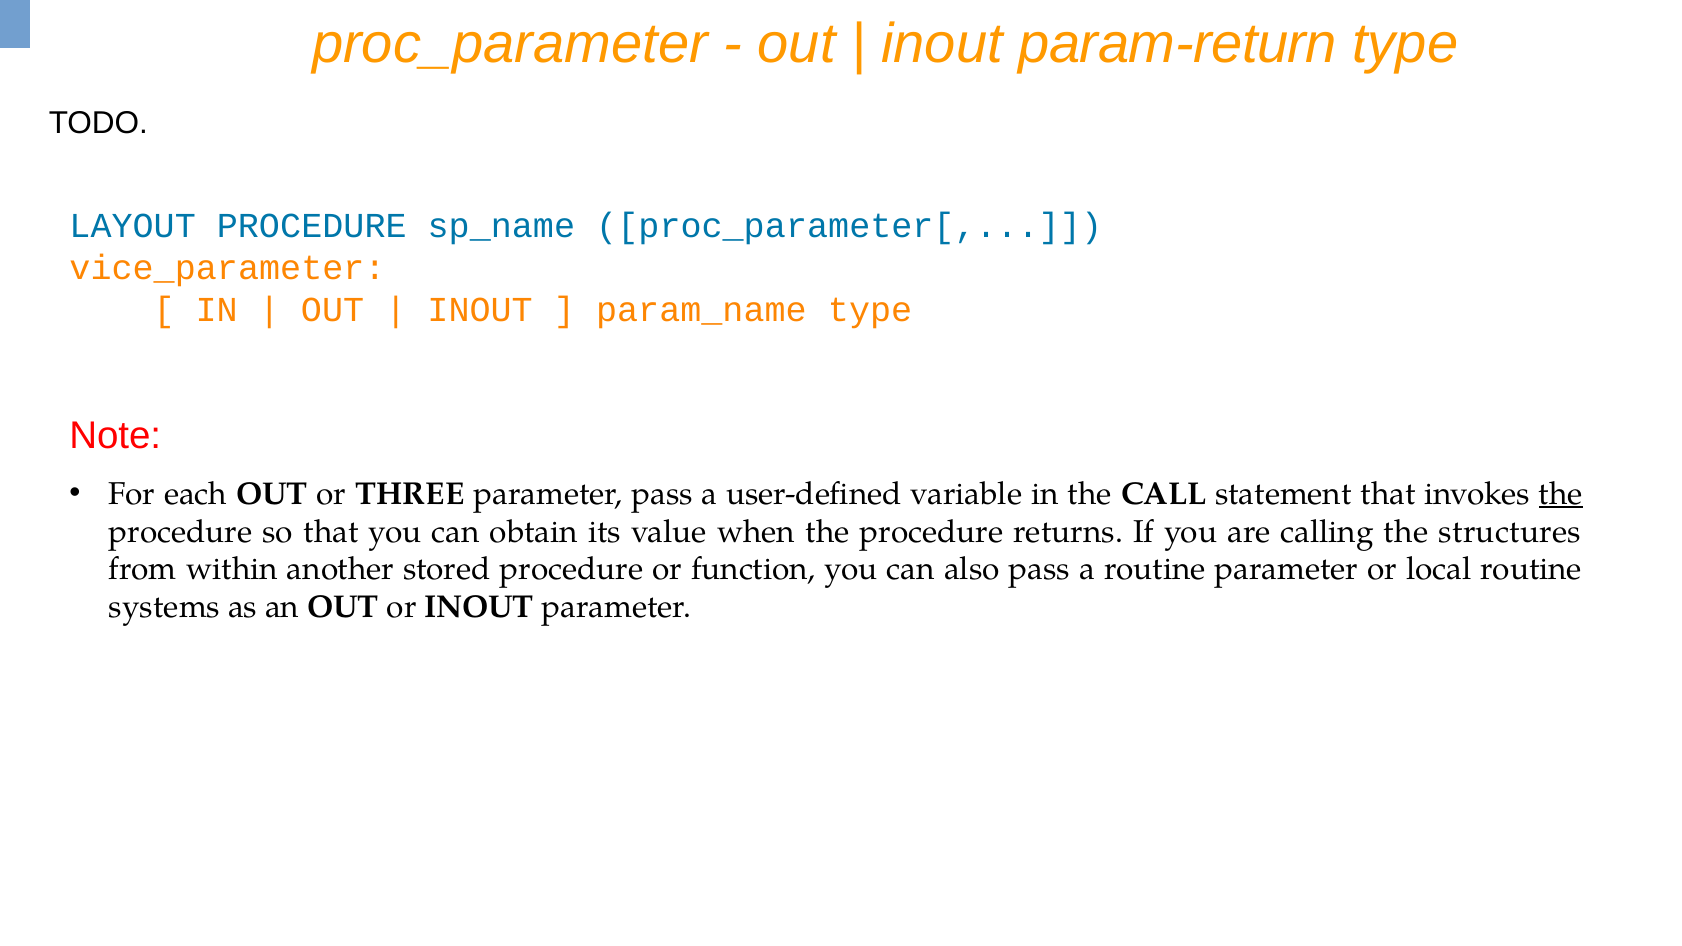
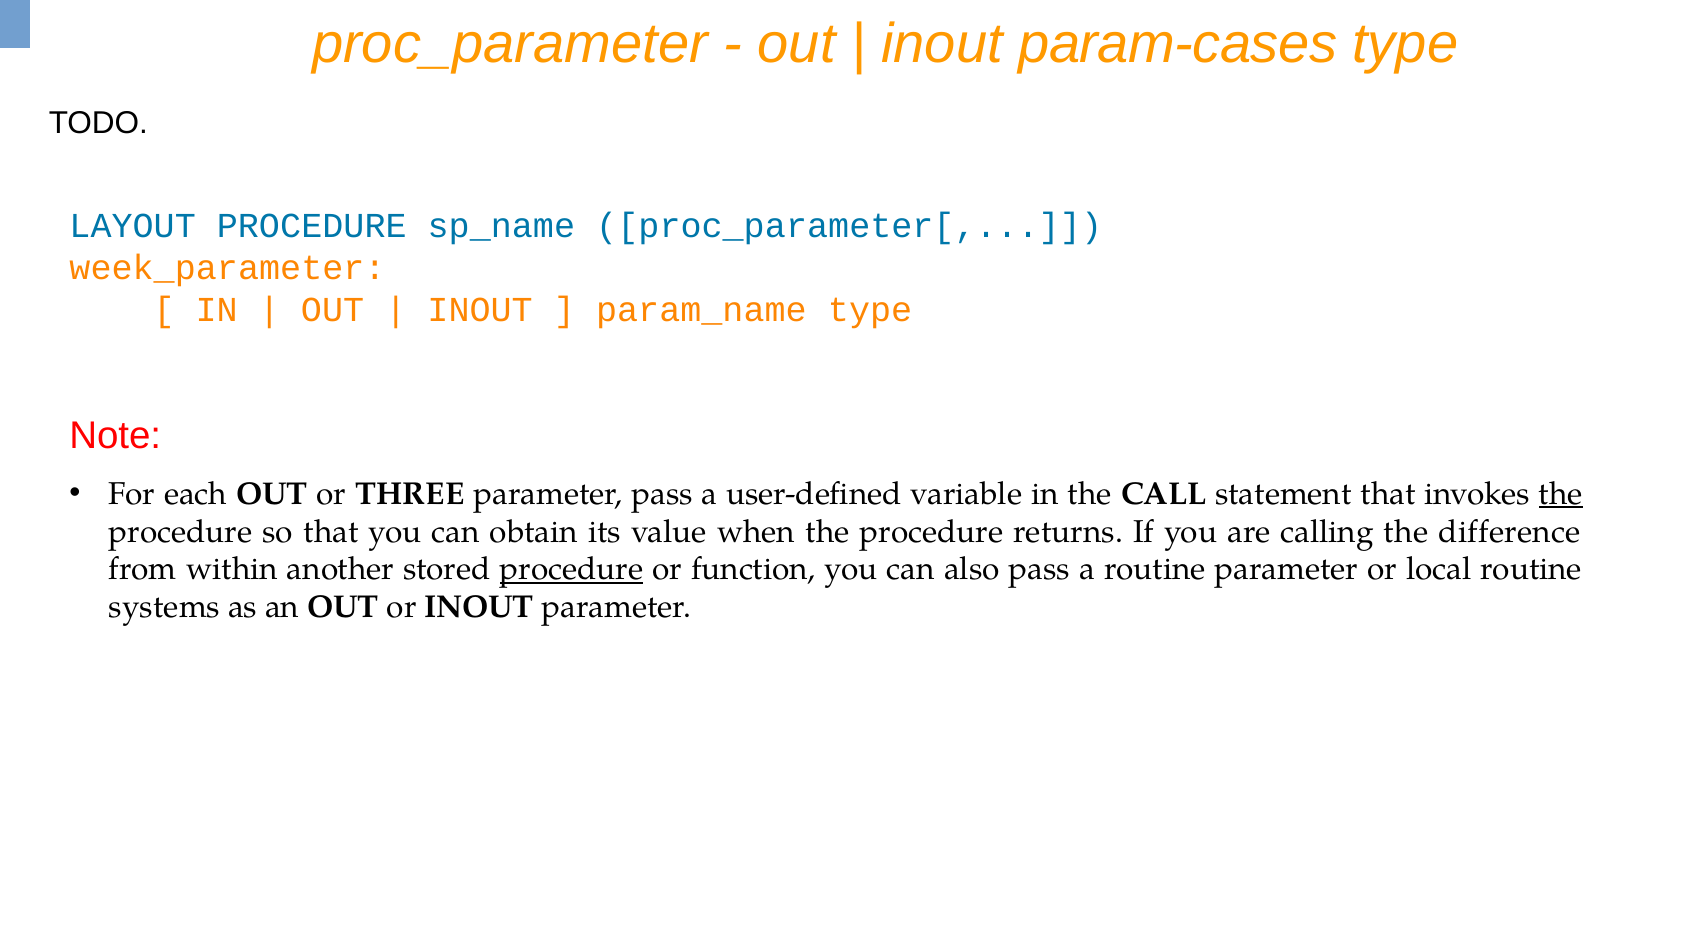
param-return: param-return -> param-cases
vice_parameter: vice_parameter -> week_parameter
structures: structures -> difference
procedure at (571, 570) underline: none -> present
